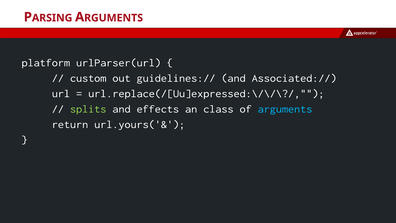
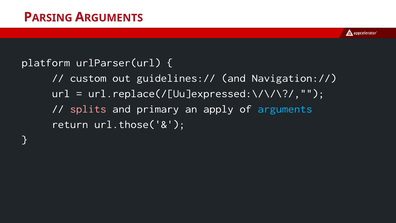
Associated://: Associated:// -> Navigation://
splits colour: light green -> pink
effects: effects -> primary
class: class -> apply
url.yours('&: url.yours('& -> url.those('&
